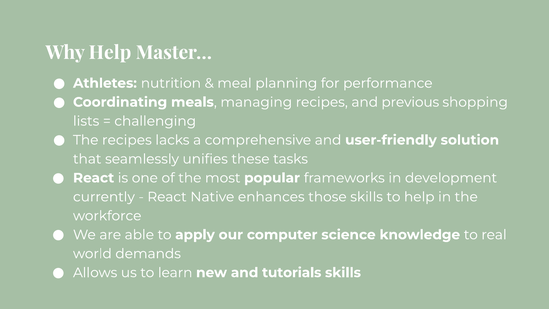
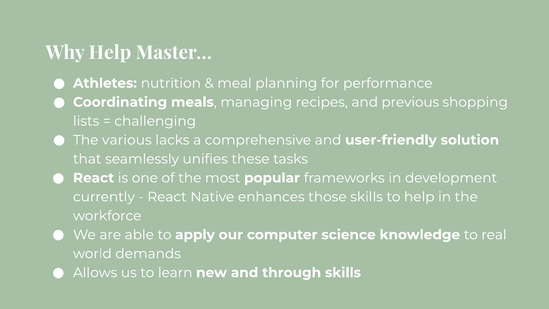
The recipes: recipes -> various
tutorials: tutorials -> through
